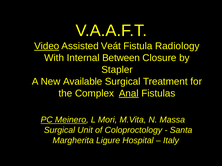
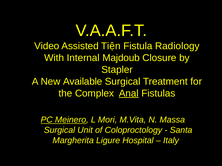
Video underline: present -> none
Veát: Veát -> Tiện
Between: Between -> Majdoub
